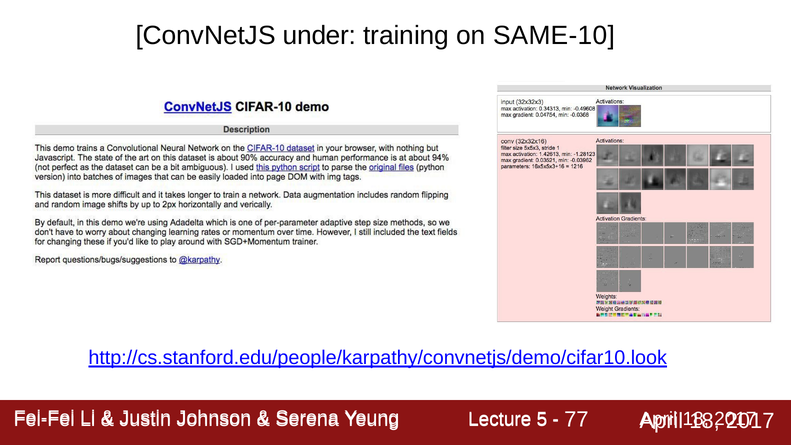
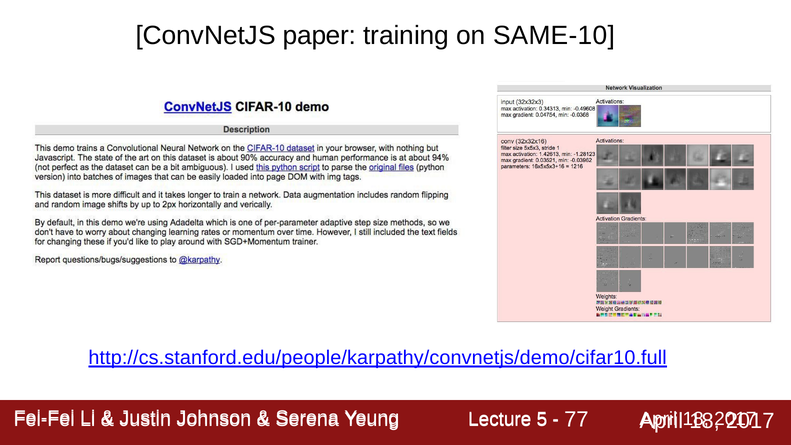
under: under -> paper
http://cs.stanford.edu/people/karpathy/convnetjs/demo/cifar10.look: http://cs.stanford.edu/people/karpathy/convnetjs/demo/cifar10.look -> http://cs.stanford.edu/people/karpathy/convnetjs/demo/cifar10.full
